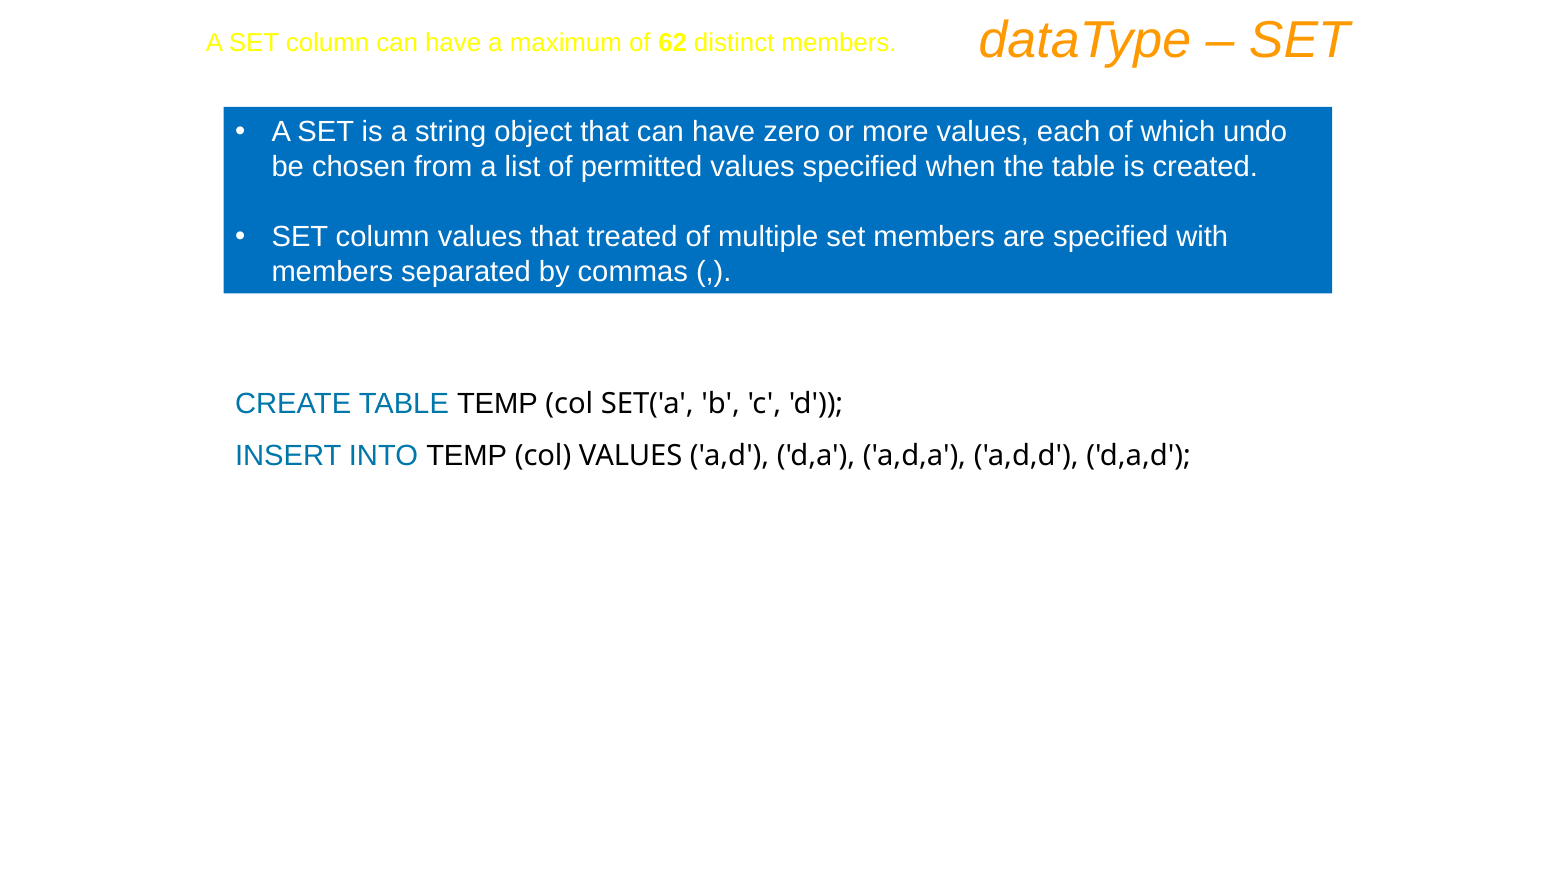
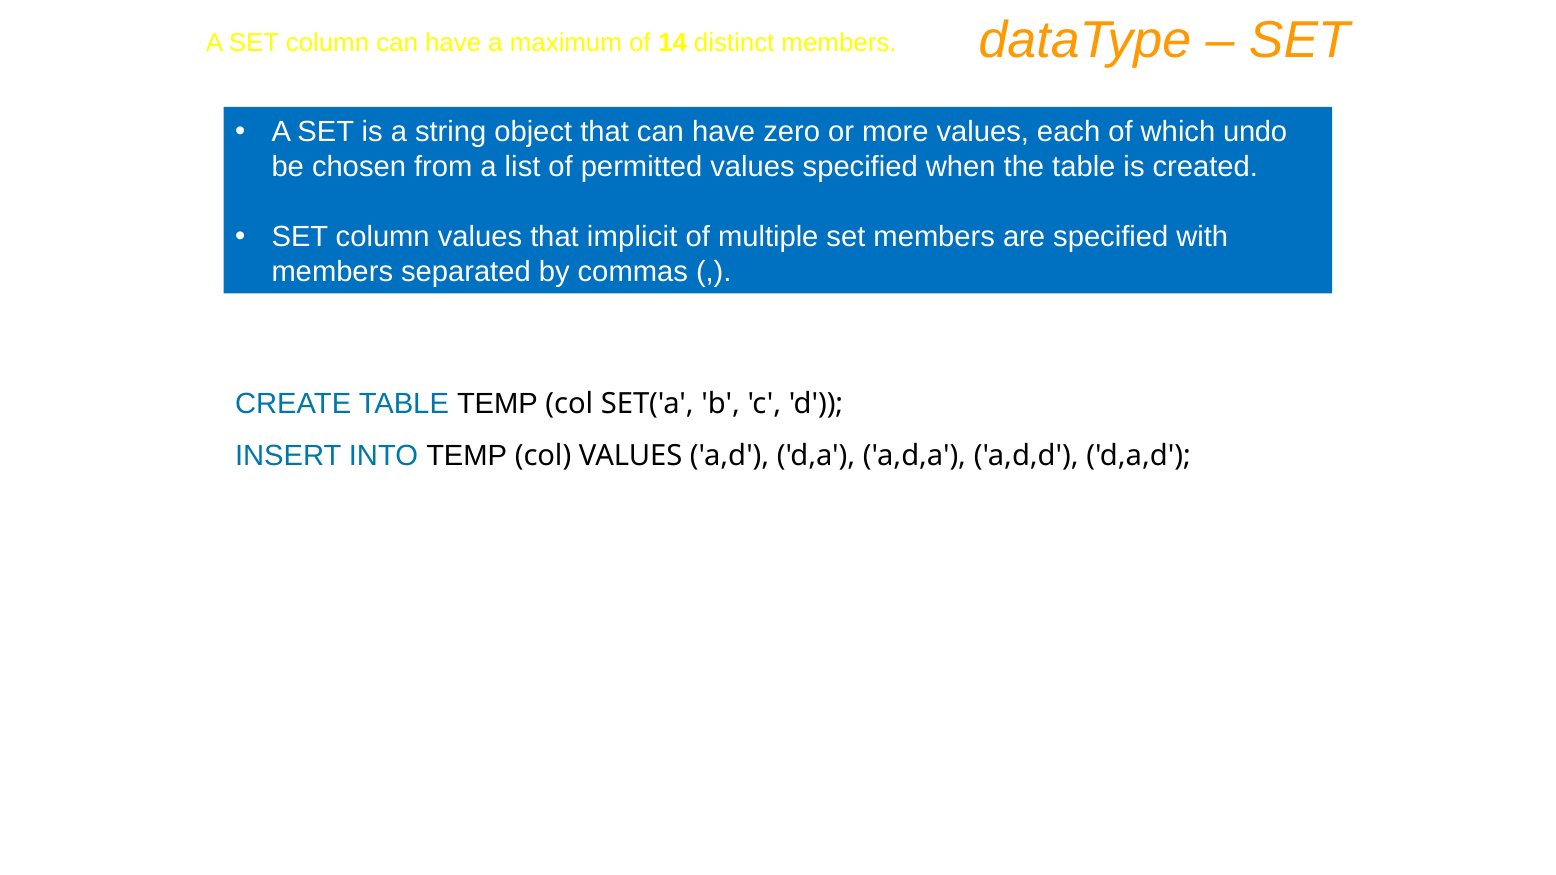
62: 62 -> 14
treated: treated -> implicit
